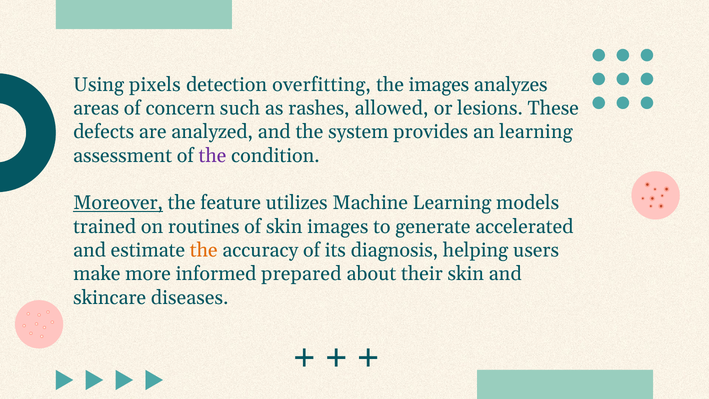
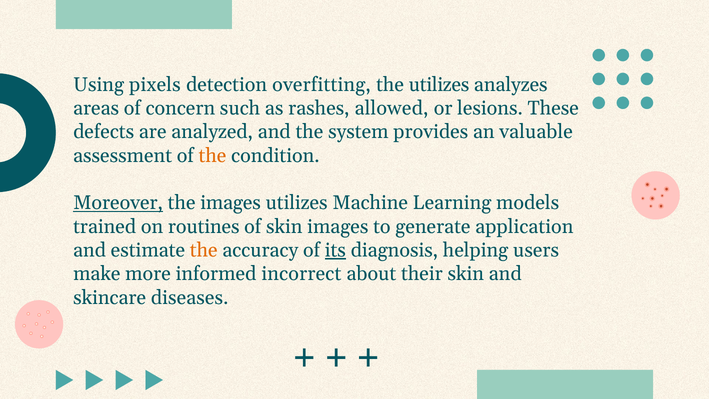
the images: images -> utilizes
an learning: learning -> valuable
the at (212, 156) colour: purple -> orange
the feature: feature -> images
accelerated: accelerated -> application
its underline: none -> present
prepared: prepared -> incorrect
